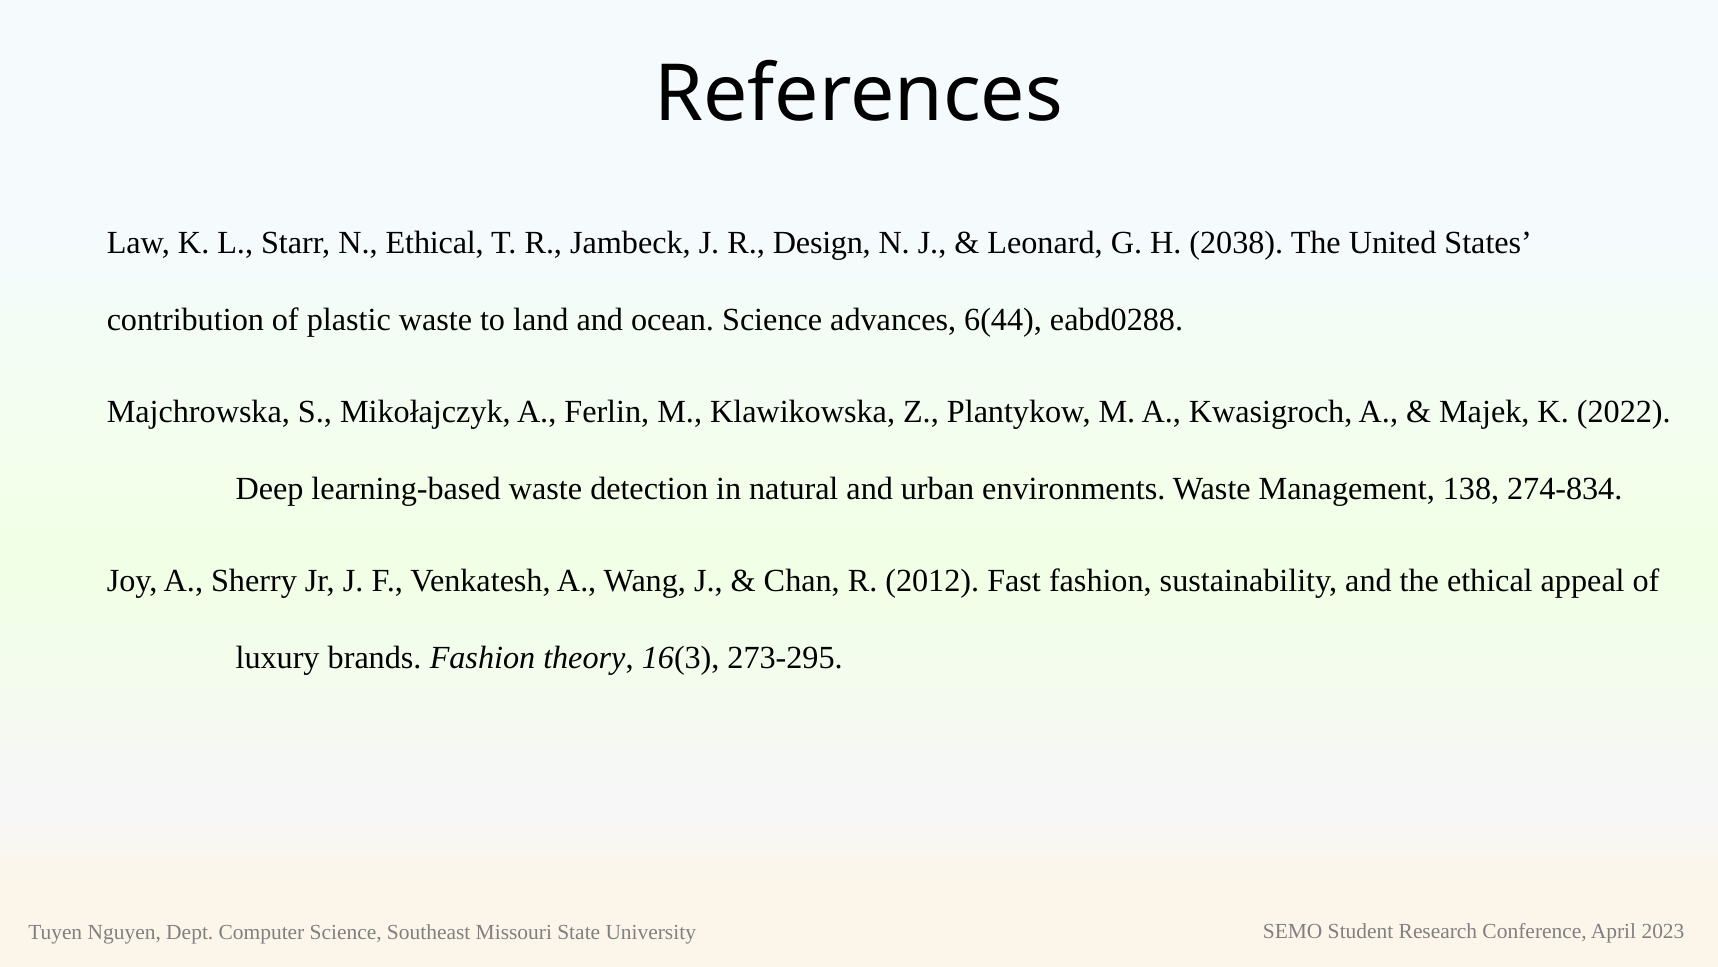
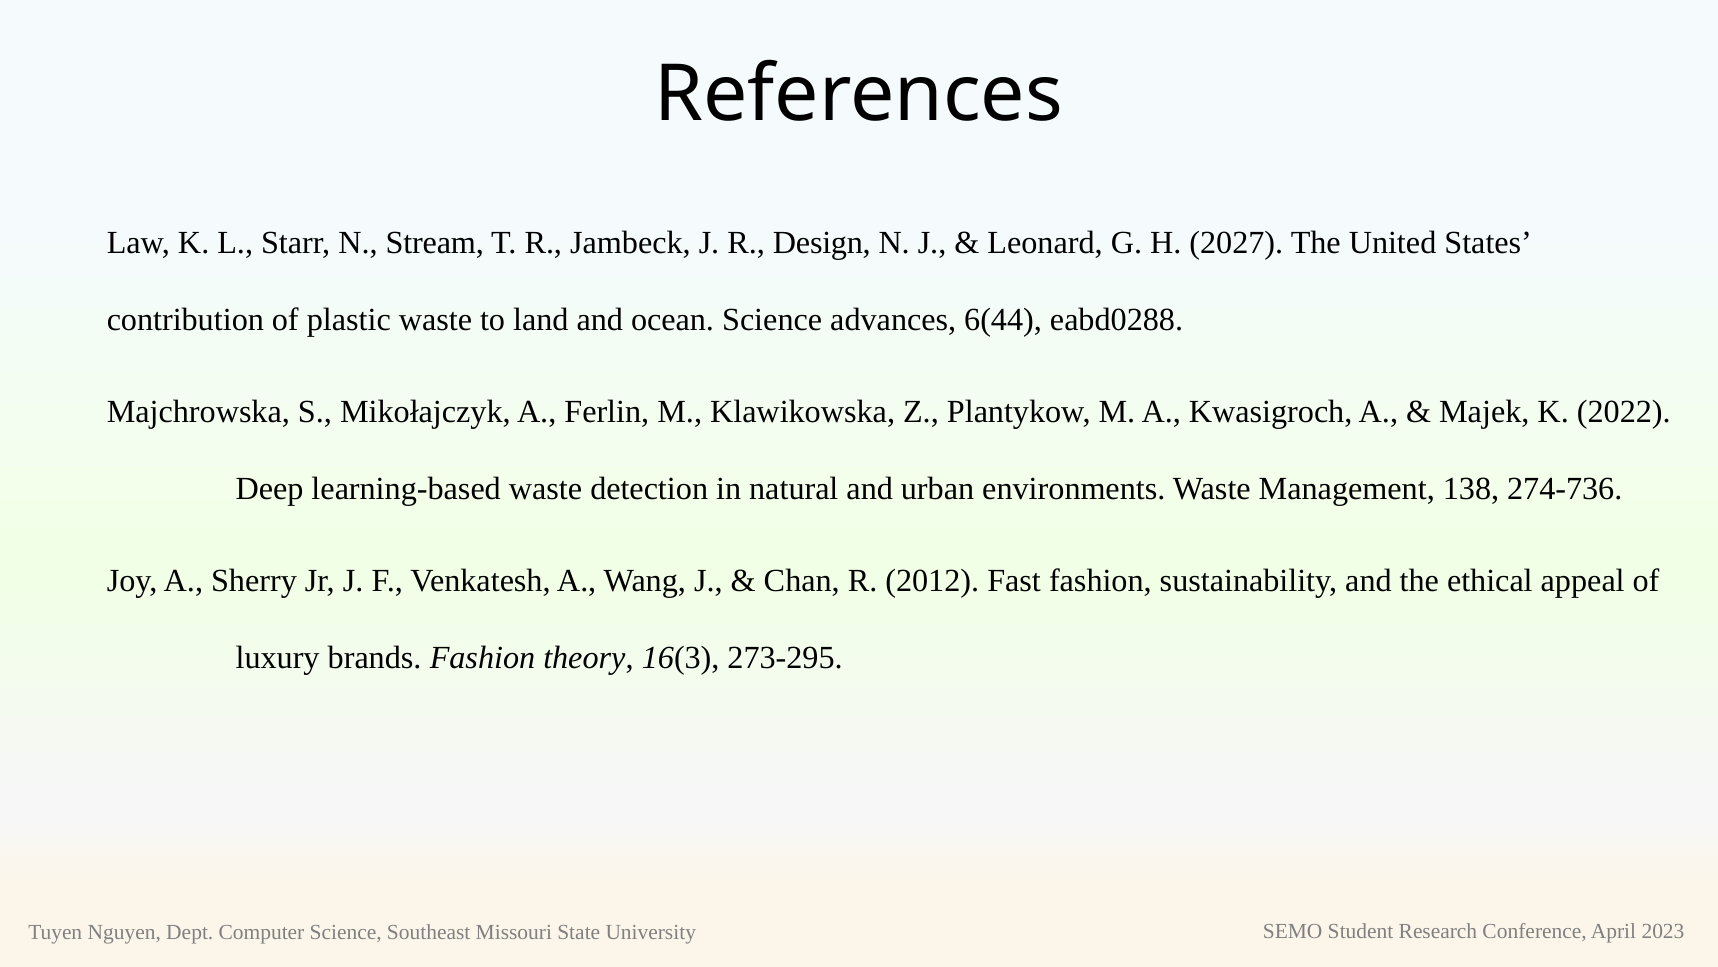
N Ethical: Ethical -> Stream
2038: 2038 -> 2027
274-834: 274-834 -> 274-736
